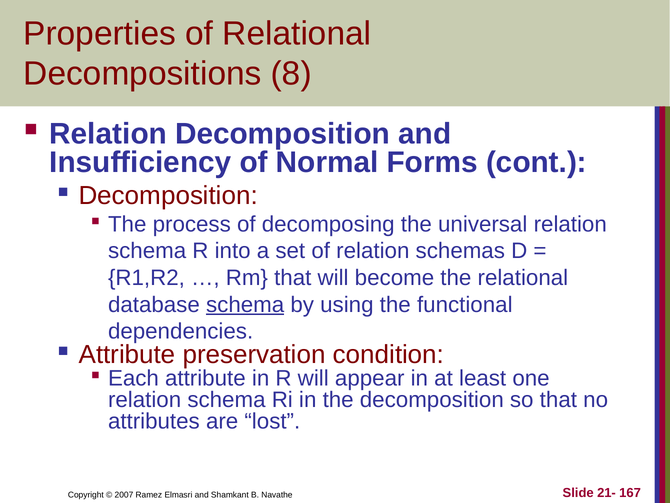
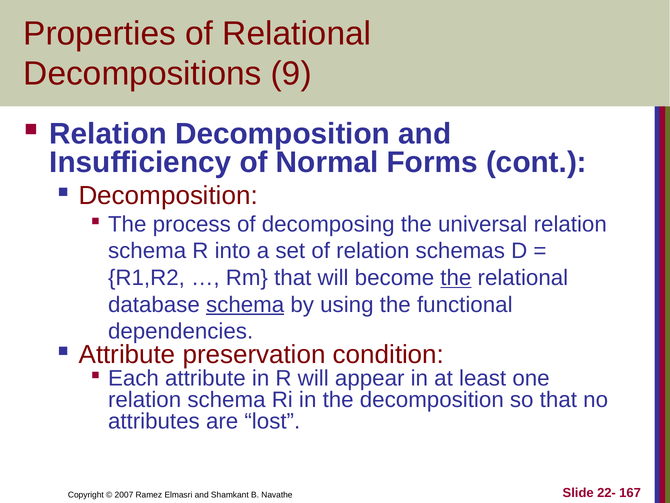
8: 8 -> 9
the at (456, 278) underline: none -> present
21-: 21- -> 22-
